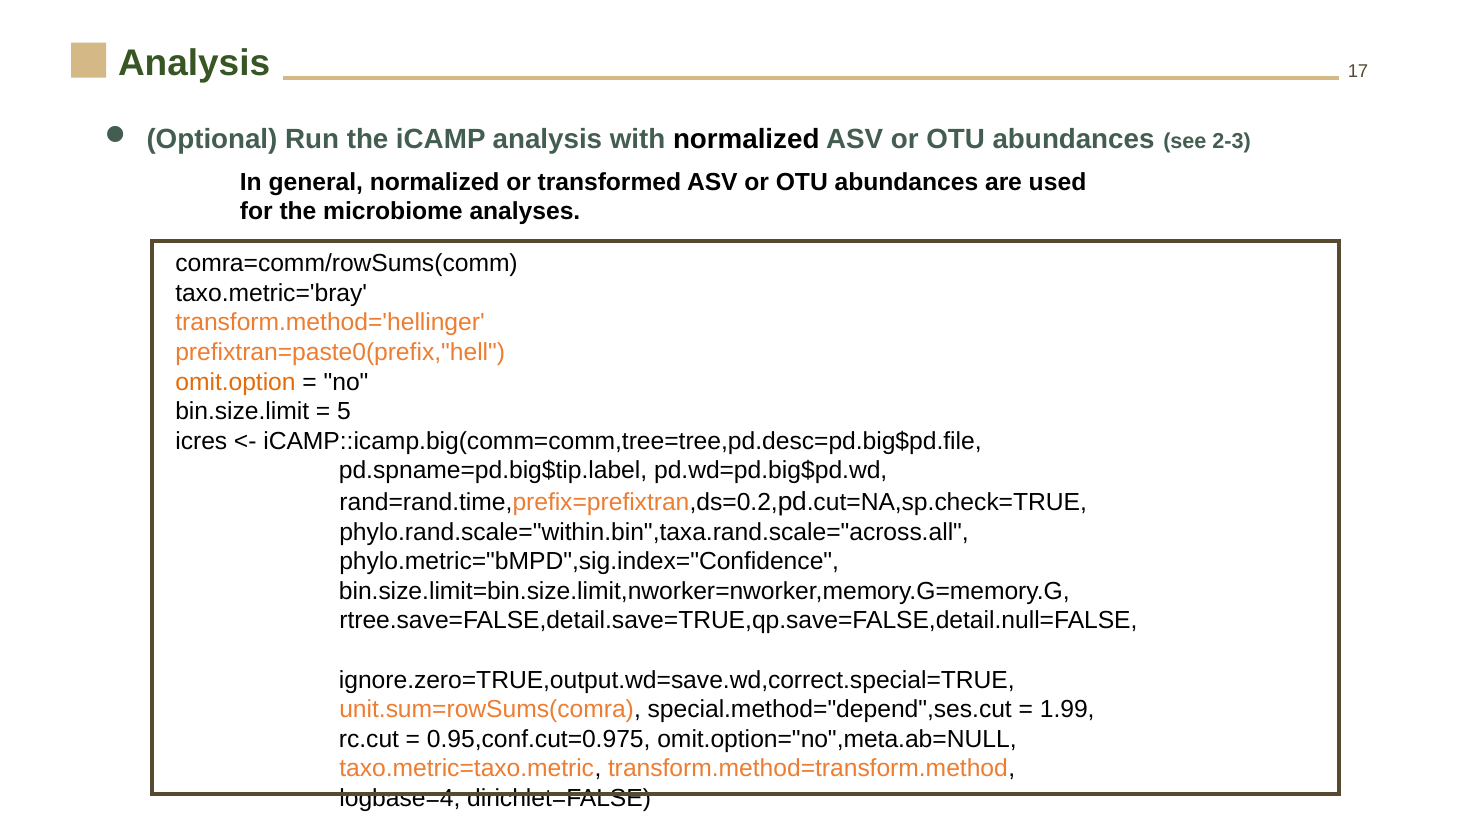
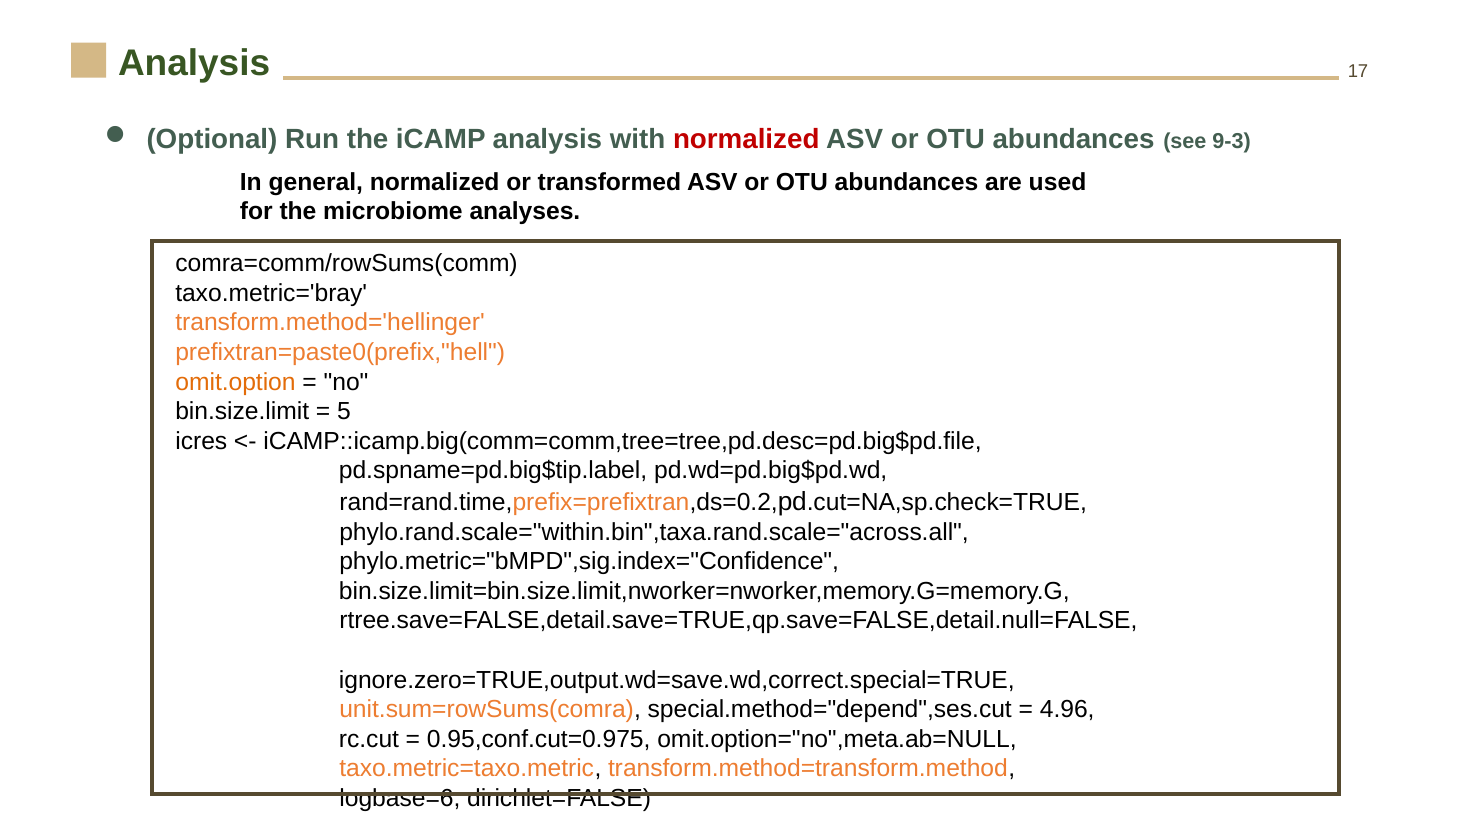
normalized at (746, 140) colour: black -> red
2-3: 2-3 -> 9-3
1.99: 1.99 -> 4.96
logbase=4: logbase=4 -> logbase=6
